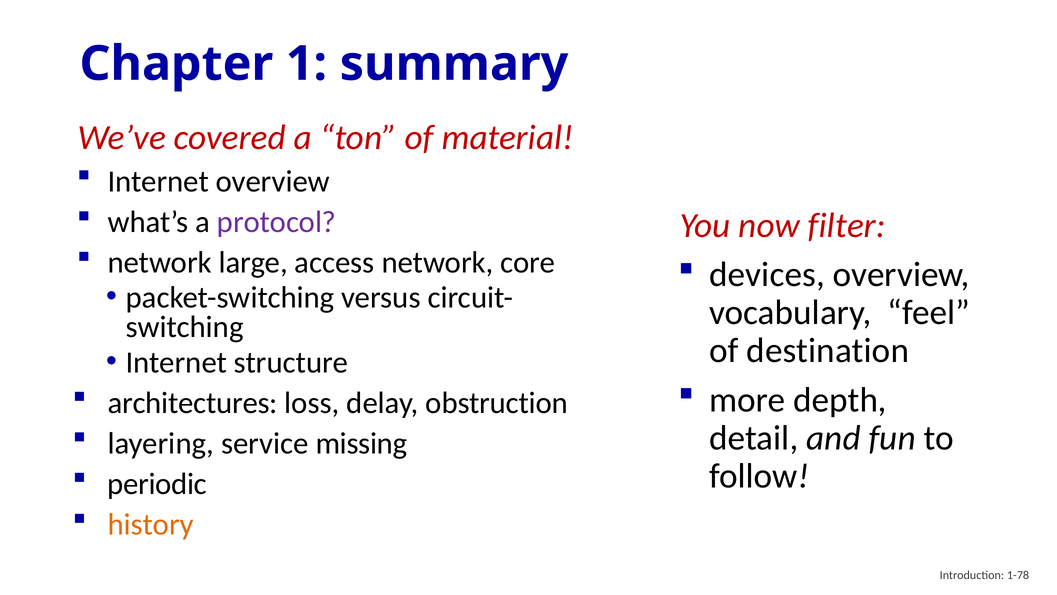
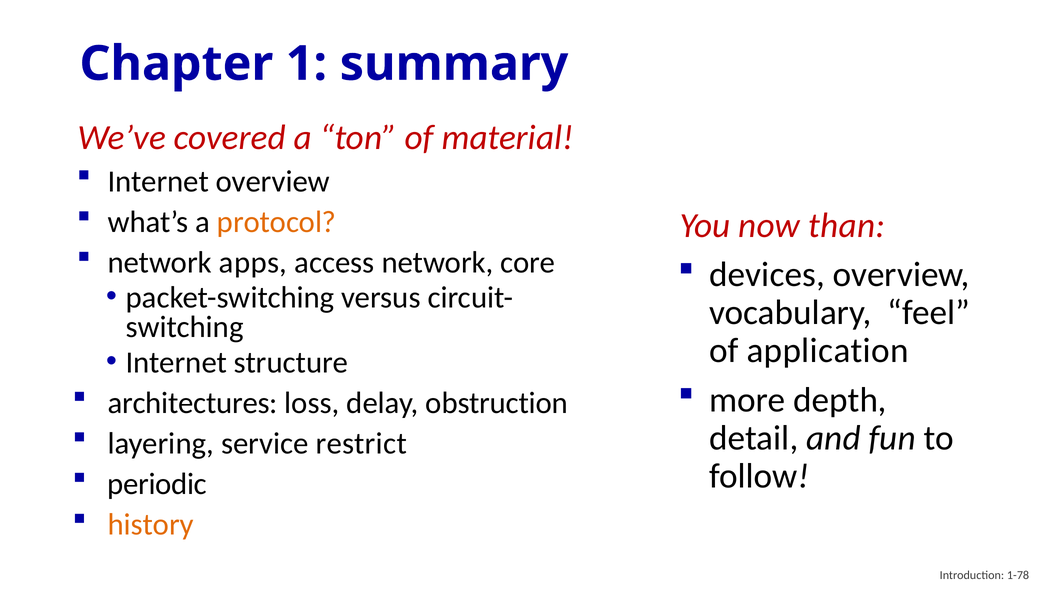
protocol colour: purple -> orange
filter: filter -> than
large: large -> apps
destination: destination -> application
missing: missing -> restrict
